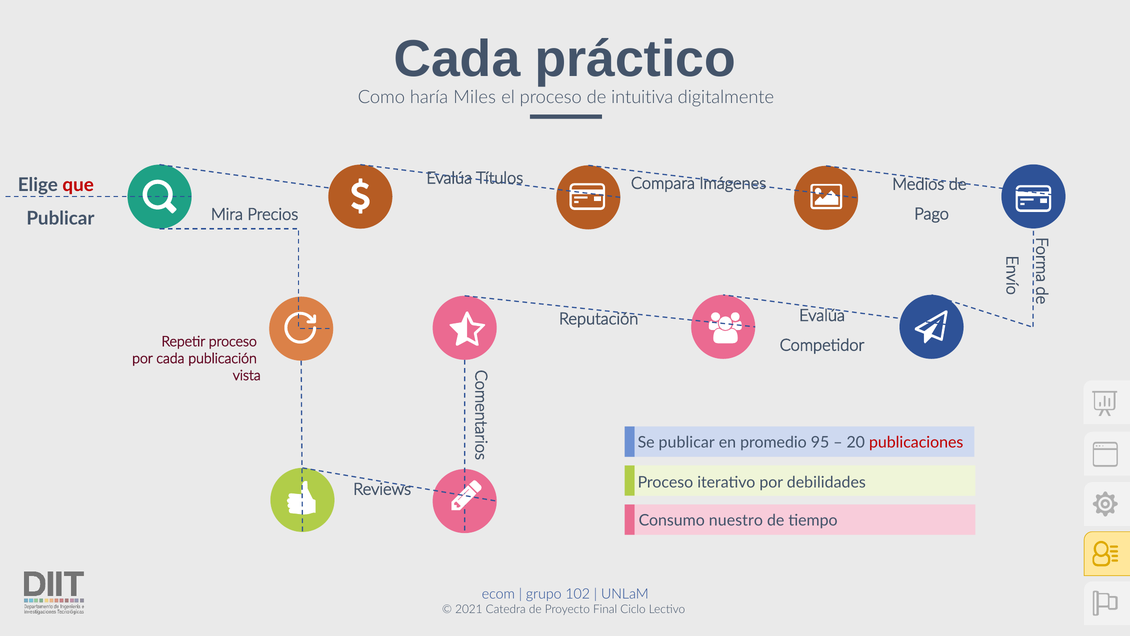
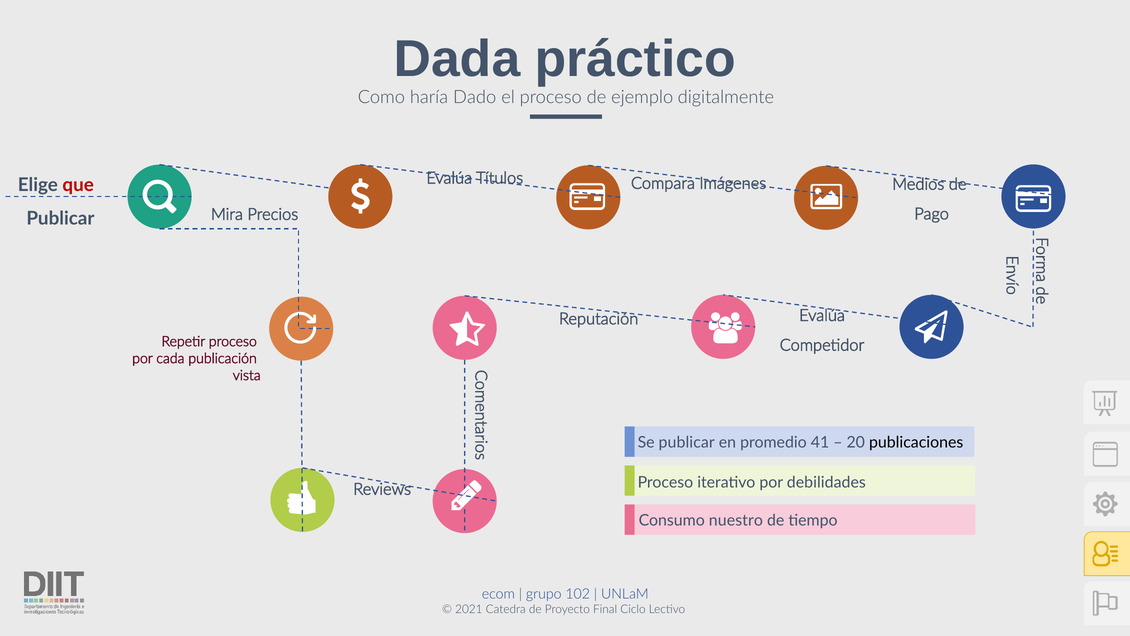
Cada at (457, 59): Cada -> Dada
Miles: Miles -> Dado
intuitiva: intuitiva -> ejemplo
95: 95 -> 41
publicaciones colour: red -> black
